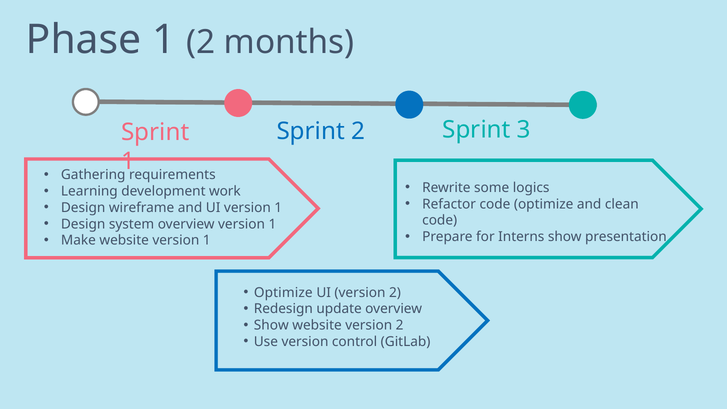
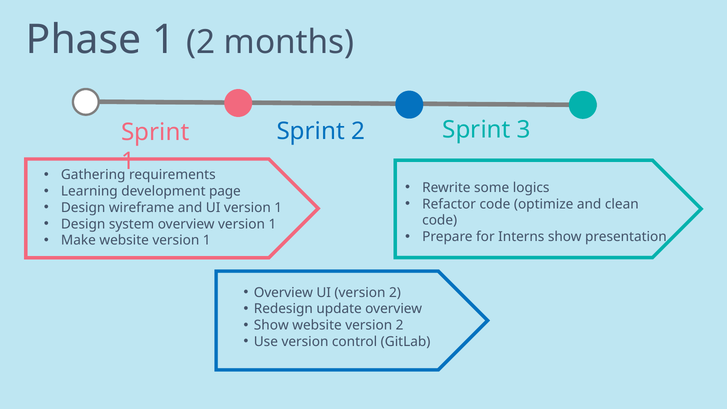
work: work -> page
Optimize at (283, 293): Optimize -> Overview
